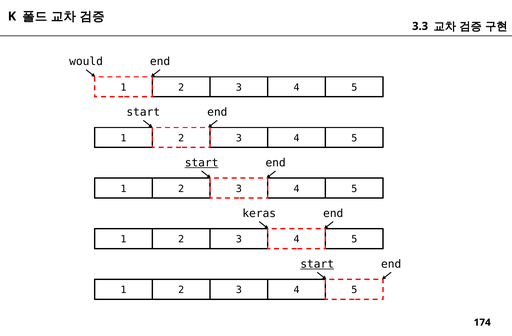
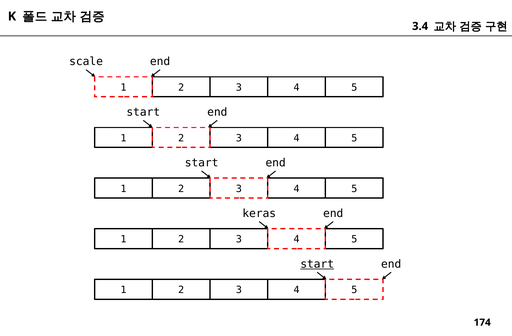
3.3: 3.3 -> 3.4
would: would -> scale
start at (202, 163) underline: present -> none
